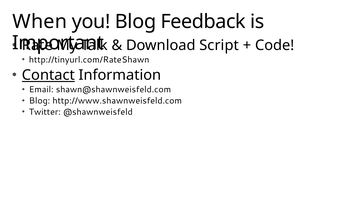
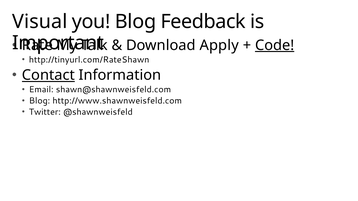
When: When -> Visual
Script: Script -> Apply
Code underline: none -> present
